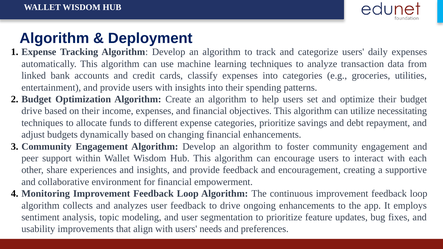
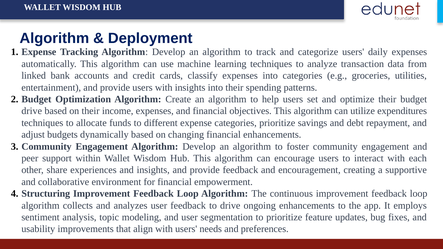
necessitating: necessitating -> expenditures
Monitoring: Monitoring -> Structuring
